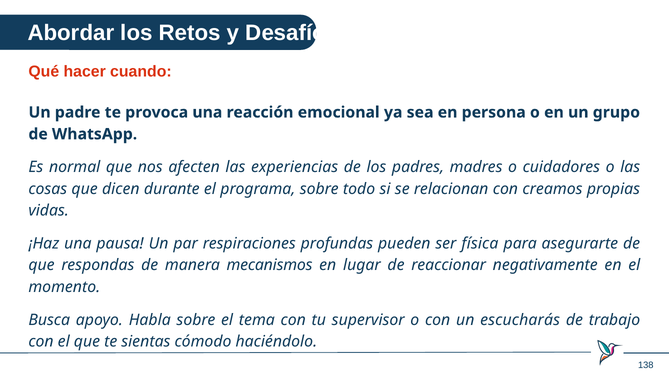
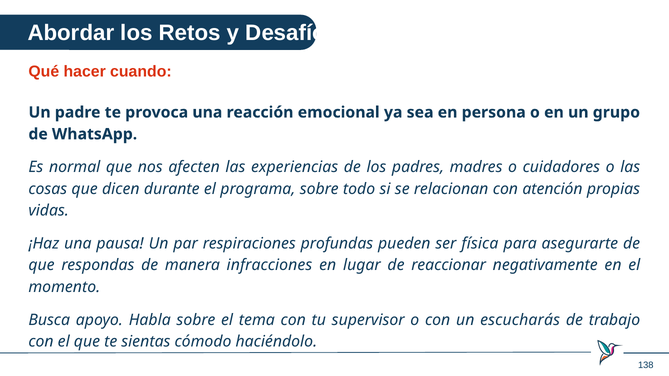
creamos: creamos -> atención
mecanismos: mecanismos -> infracciones
